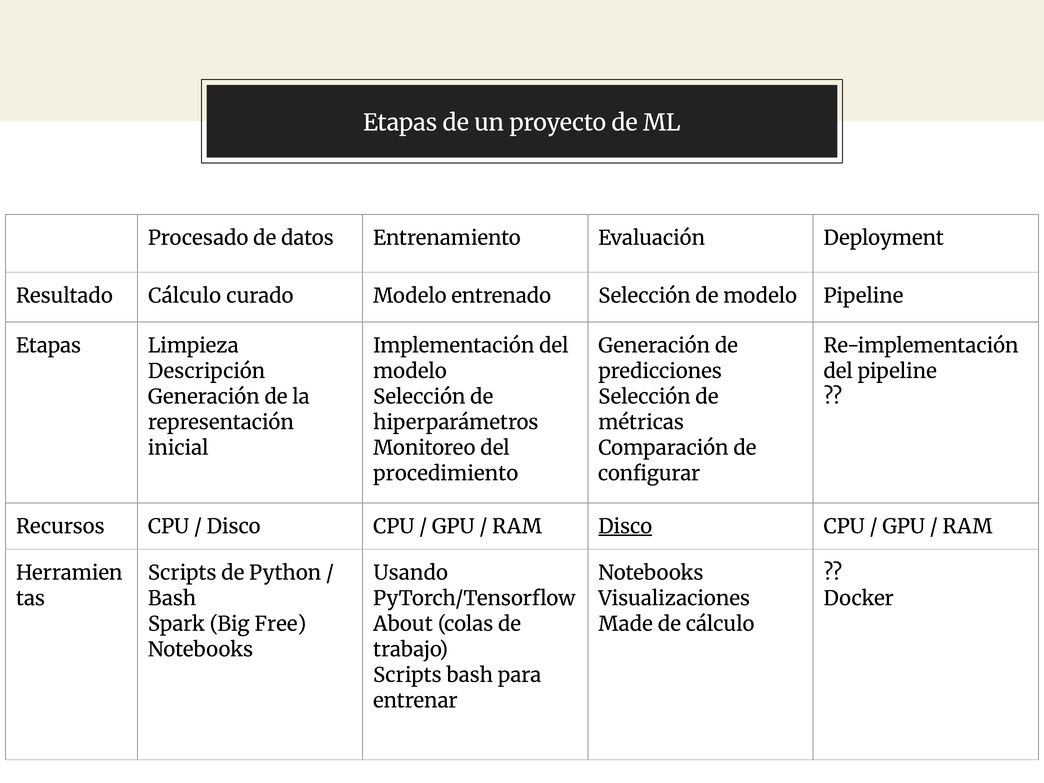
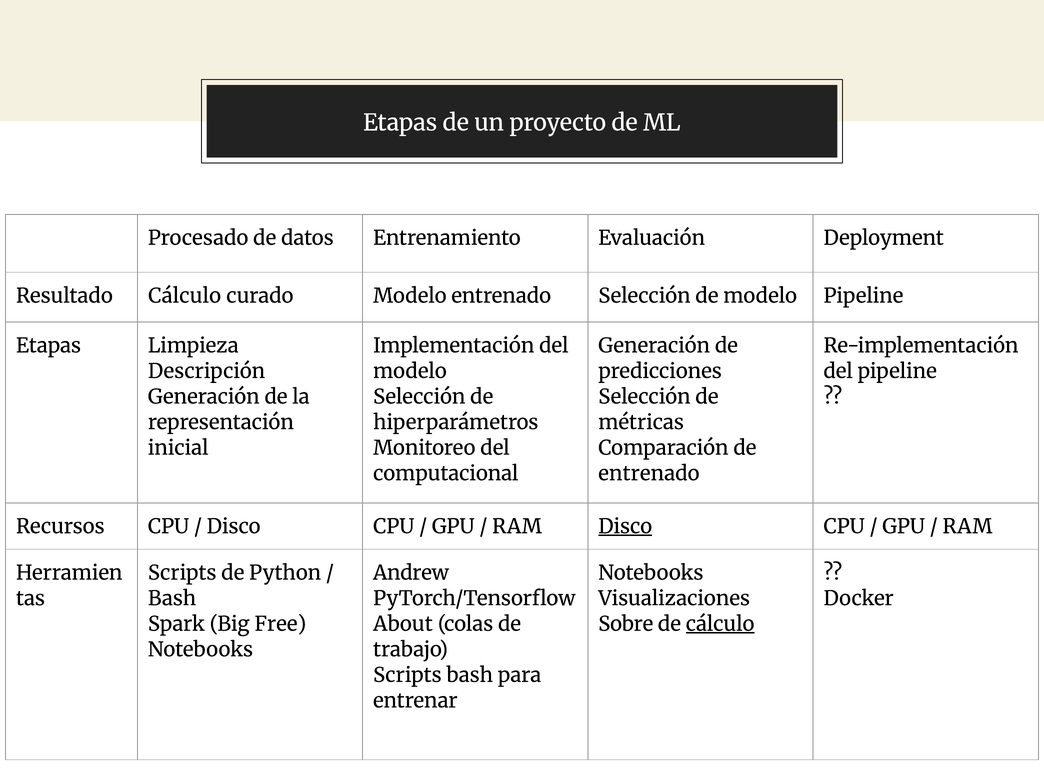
procedimiento: procedimiento -> computacional
configurar at (649, 474): configurar -> entrenado
Usando: Usando -> Andrew
Made: Made -> Sobre
cálculo at (720, 624) underline: none -> present
